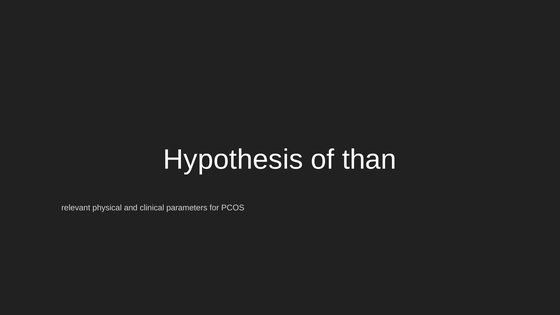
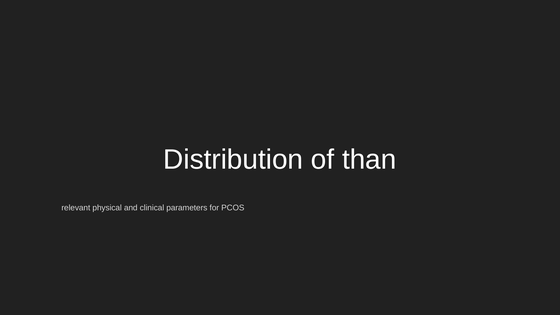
Hypothesis: Hypothesis -> Distribution
